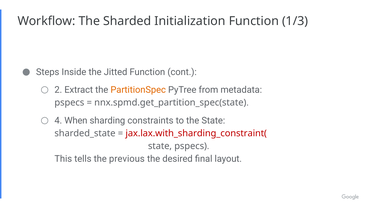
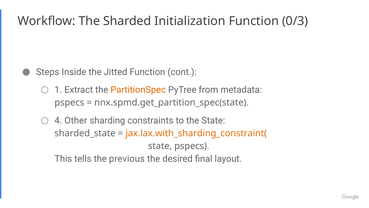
1/3: 1/3 -> 0/3
2: 2 -> 1
When: When -> Other
jax.lax.with_sharding_constraint( colour: red -> orange
